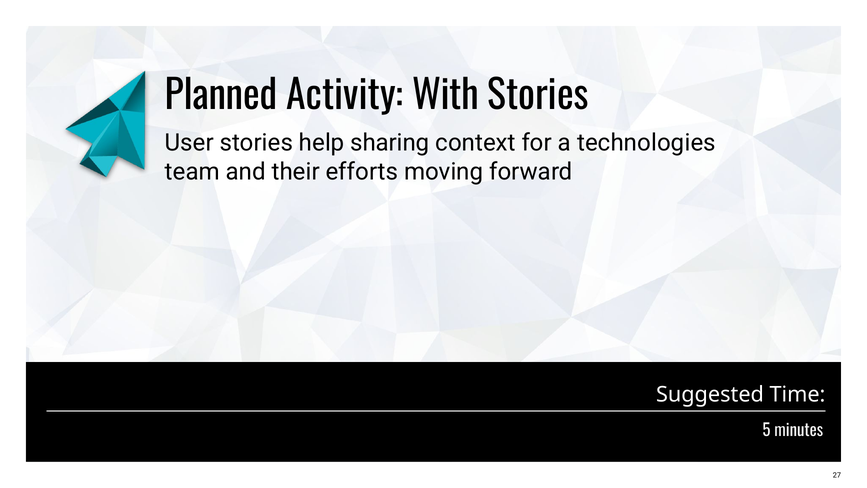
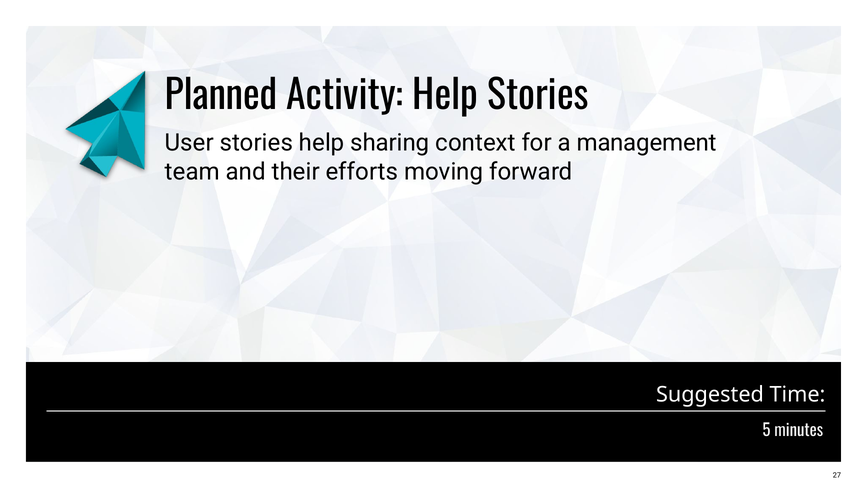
Activity With: With -> Help
technologies: technologies -> management
